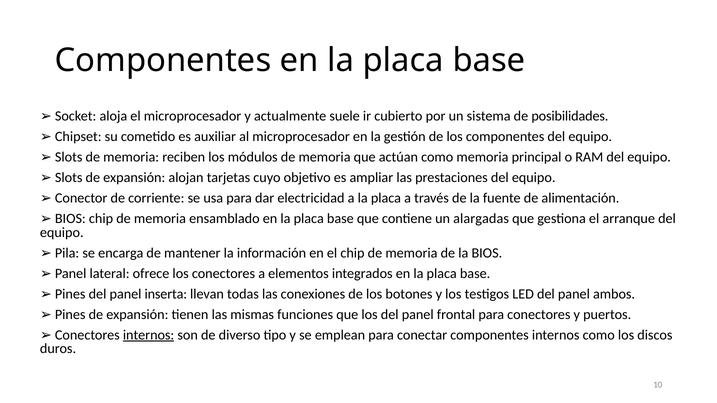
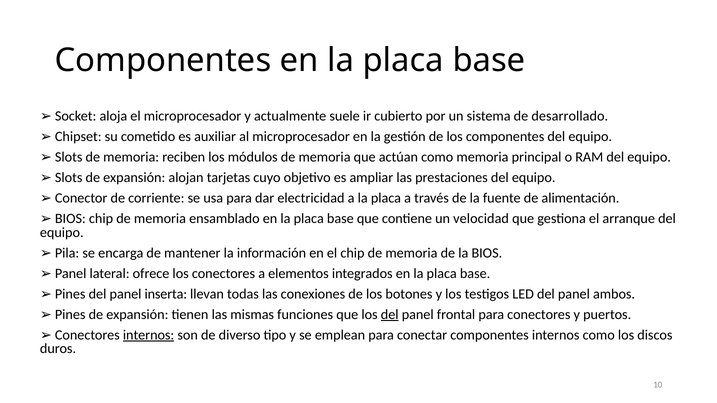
posibilidades: posibilidades -> desarrollado
alargadas: alargadas -> velocidad
del at (390, 315) underline: none -> present
